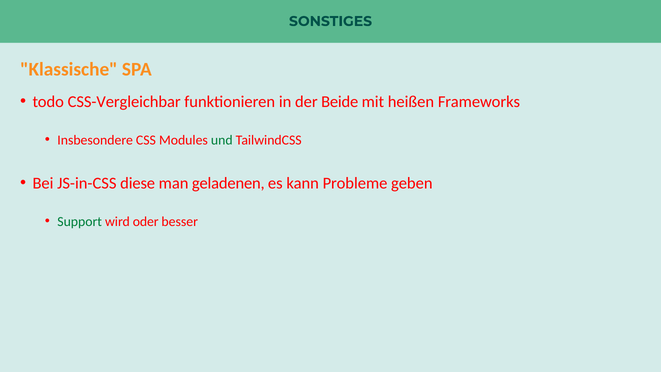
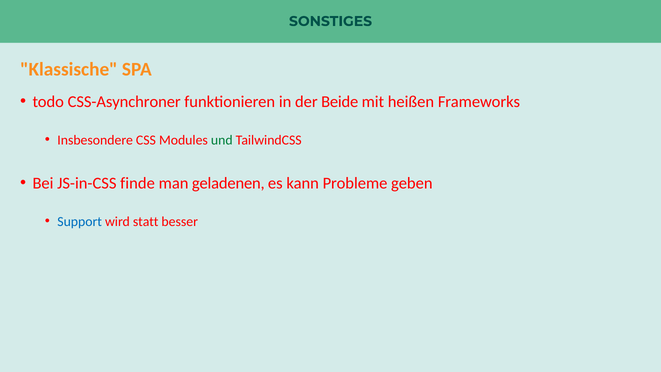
CSS-Vergleichbar: CSS-Vergleichbar -> CSS-Asynchroner
diese: diese -> finde
Support colour: green -> blue
oder: oder -> statt
